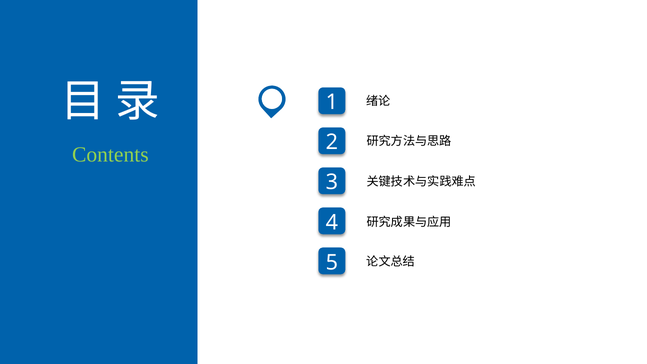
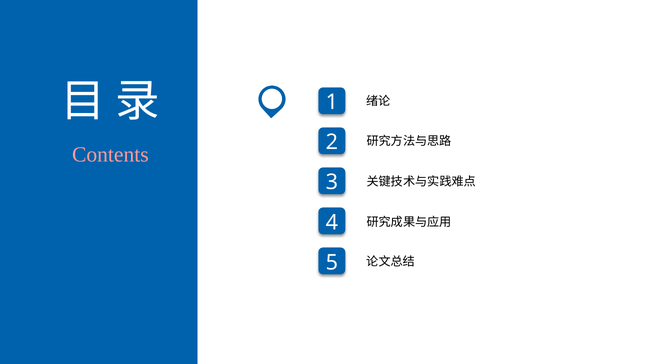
Contents colour: light green -> pink
